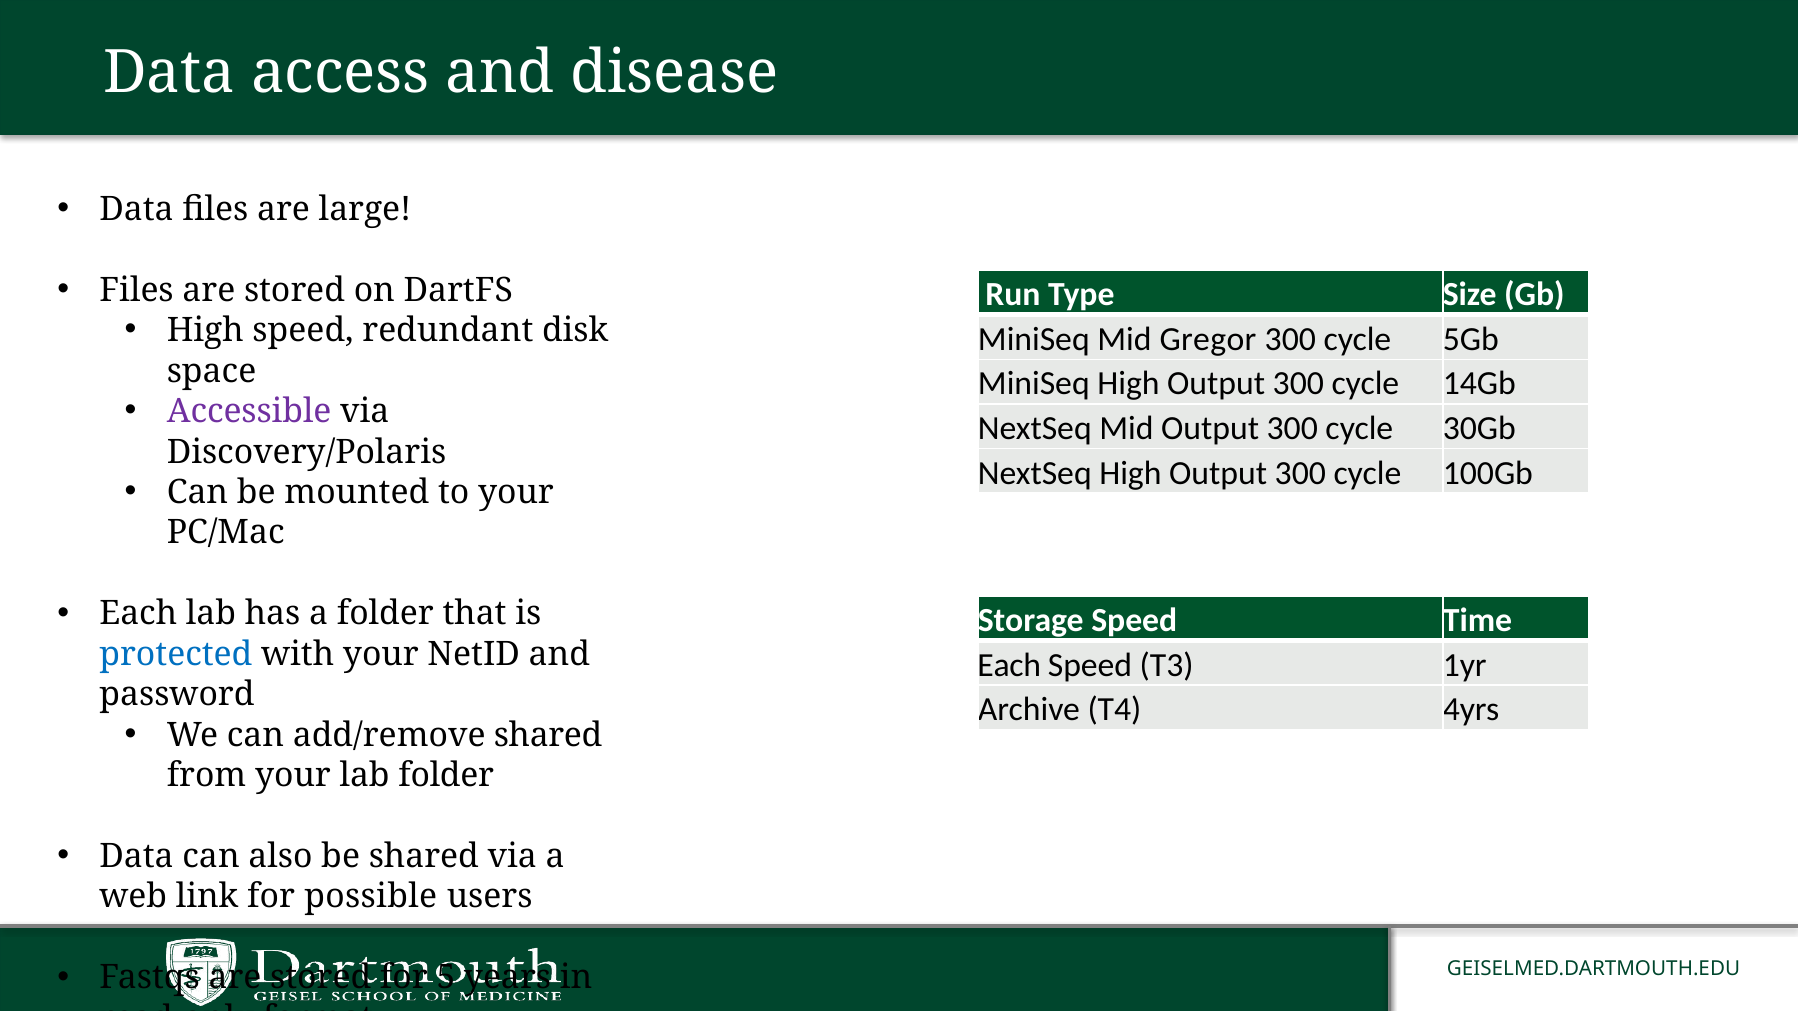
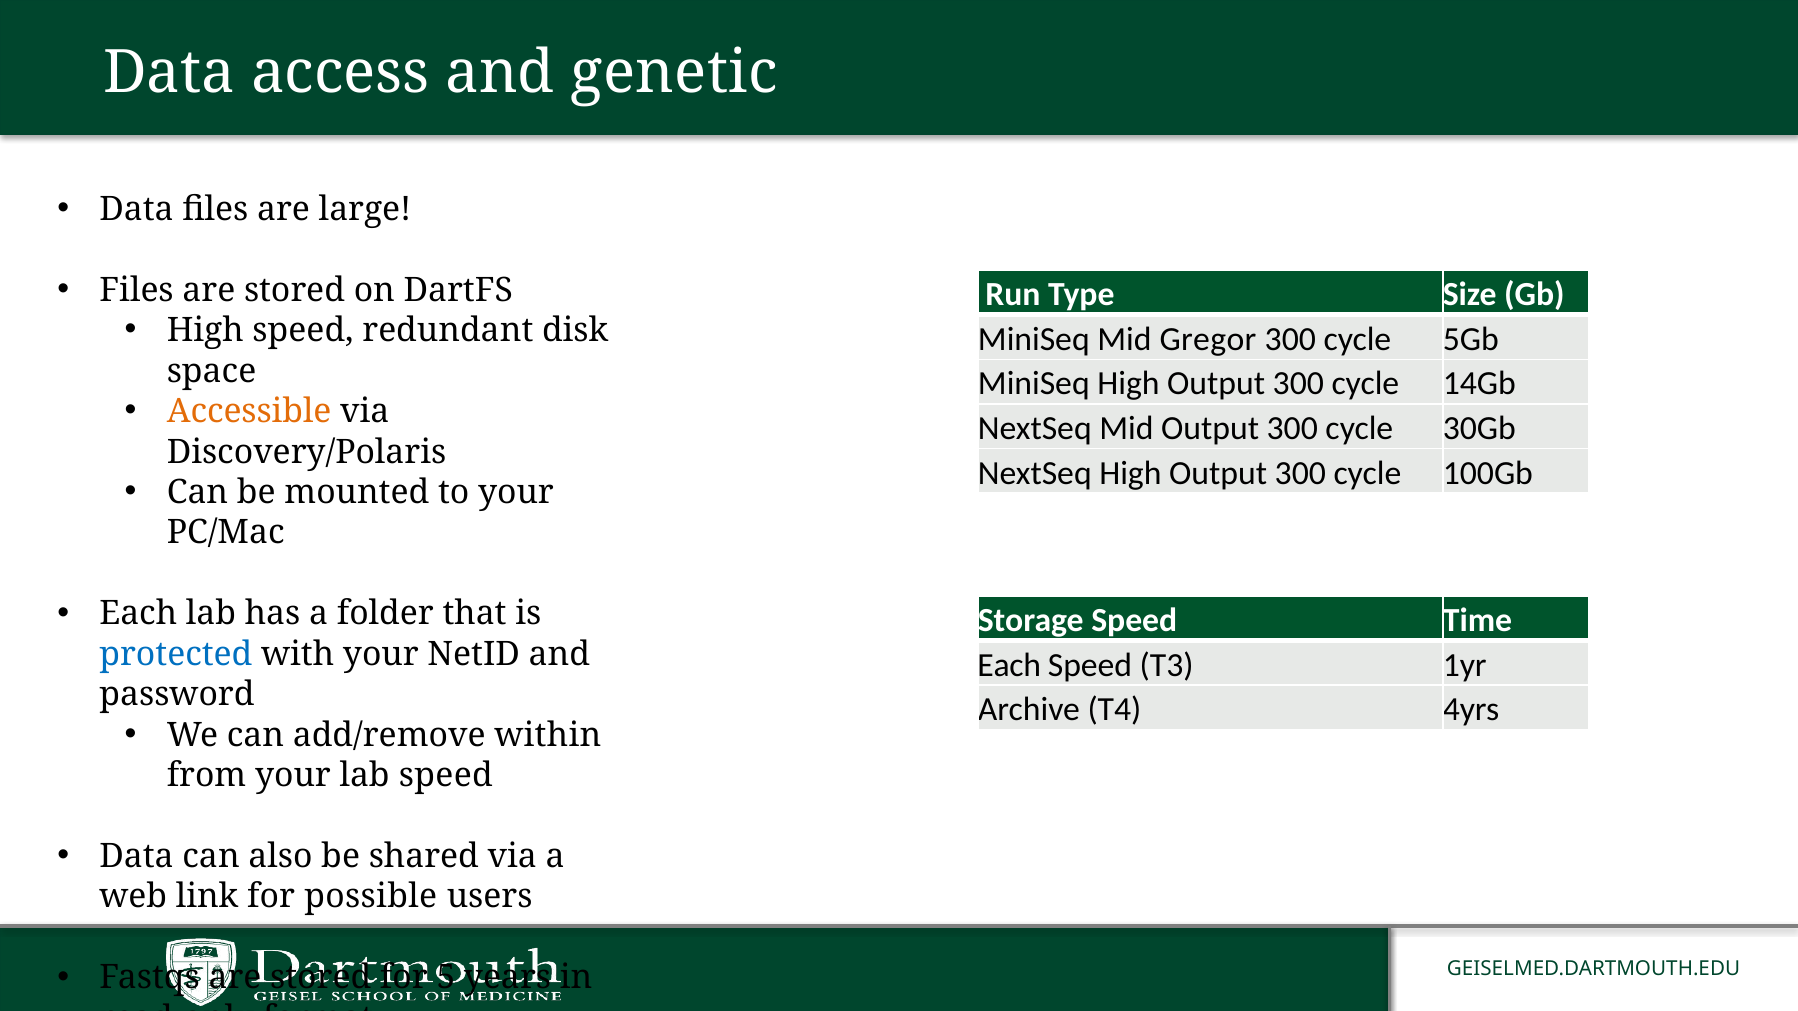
disease: disease -> genetic
Accessible colour: purple -> orange
add/remove shared: shared -> within
lab folder: folder -> speed
